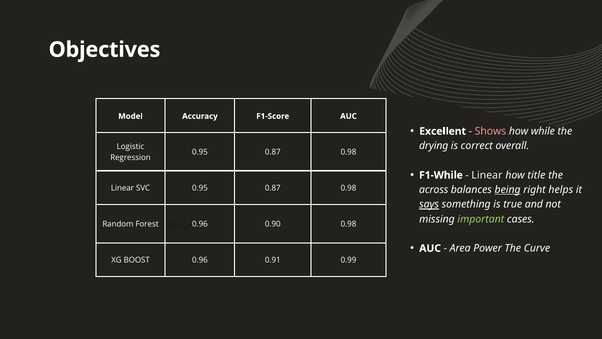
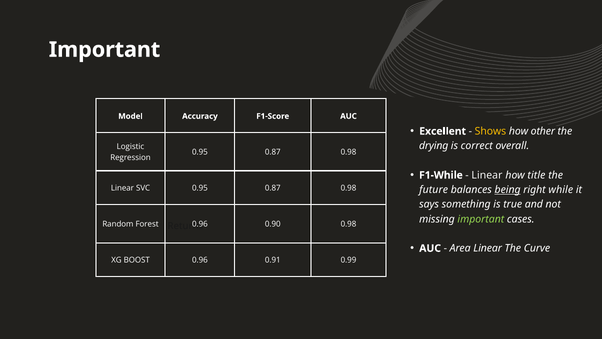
Objectives at (105, 50): Objectives -> Important
Shows colour: pink -> yellow
while: while -> other
across: across -> future
helps: helps -> while
says underline: present -> none
Area Power: Power -> Linear
